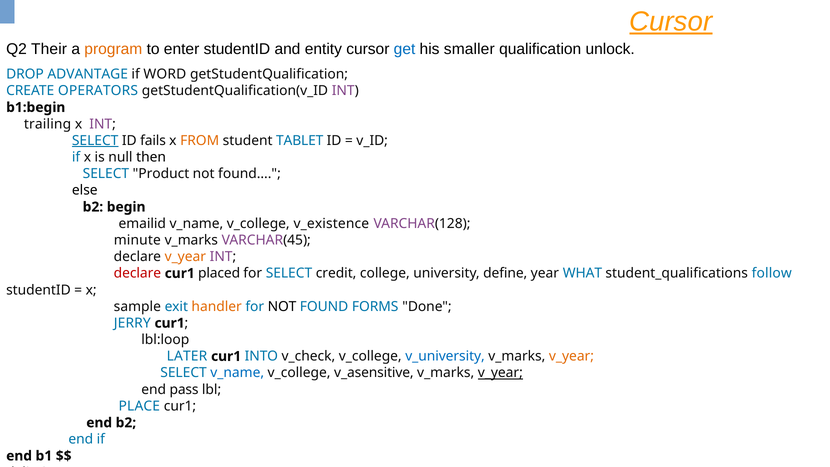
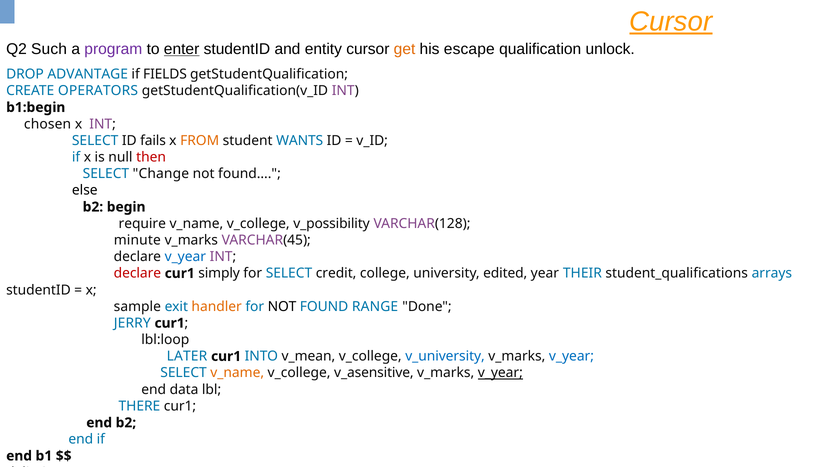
Their: Their -> Such
program colour: orange -> purple
enter underline: none -> present
get colour: blue -> orange
smaller: smaller -> escape
WORD: WORD -> FIELDS
trailing: trailing -> chosen
SELECT at (95, 141) underline: present -> none
TABLET: TABLET -> WANTS
then colour: black -> red
Product: Product -> Change
emailid: emailid -> require
v_existence: v_existence -> v_possibility
v_year at (185, 257) colour: orange -> blue
placed: placed -> simply
define: define -> edited
WHAT: WHAT -> THEIR
follow: follow -> arrays
FORMS: FORMS -> RANGE
v_check: v_check -> v_mean
v_year at (571, 356) colour: orange -> blue
v_name at (237, 373) colour: blue -> orange
pass: pass -> data
PLACE: PLACE -> THERE
